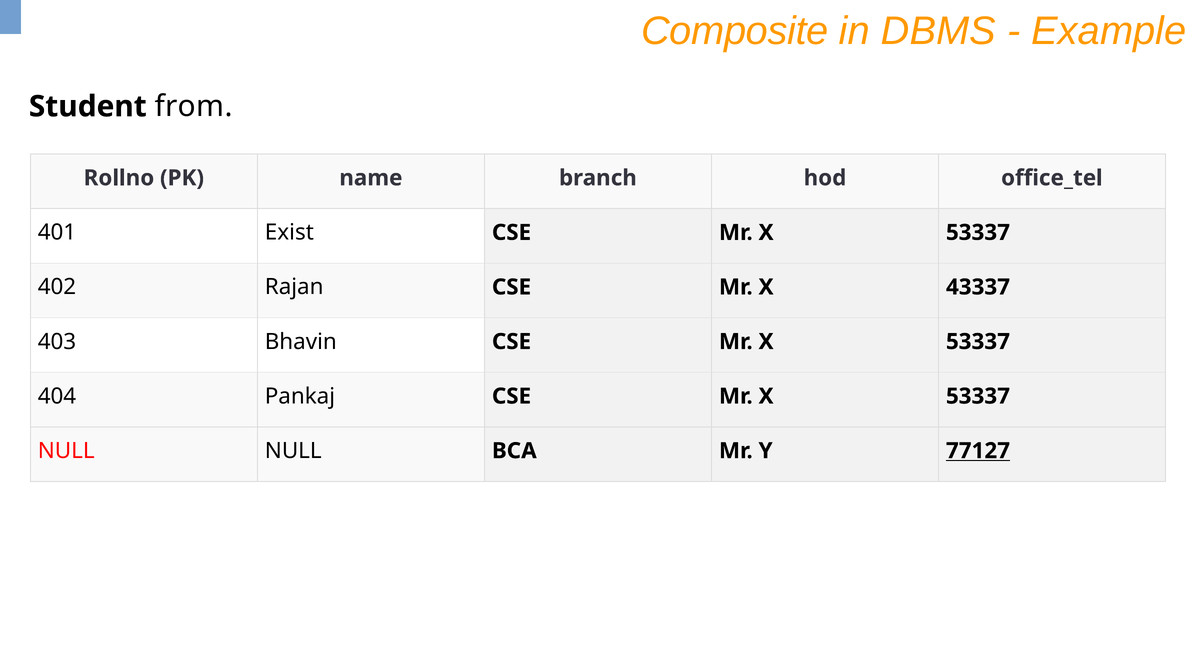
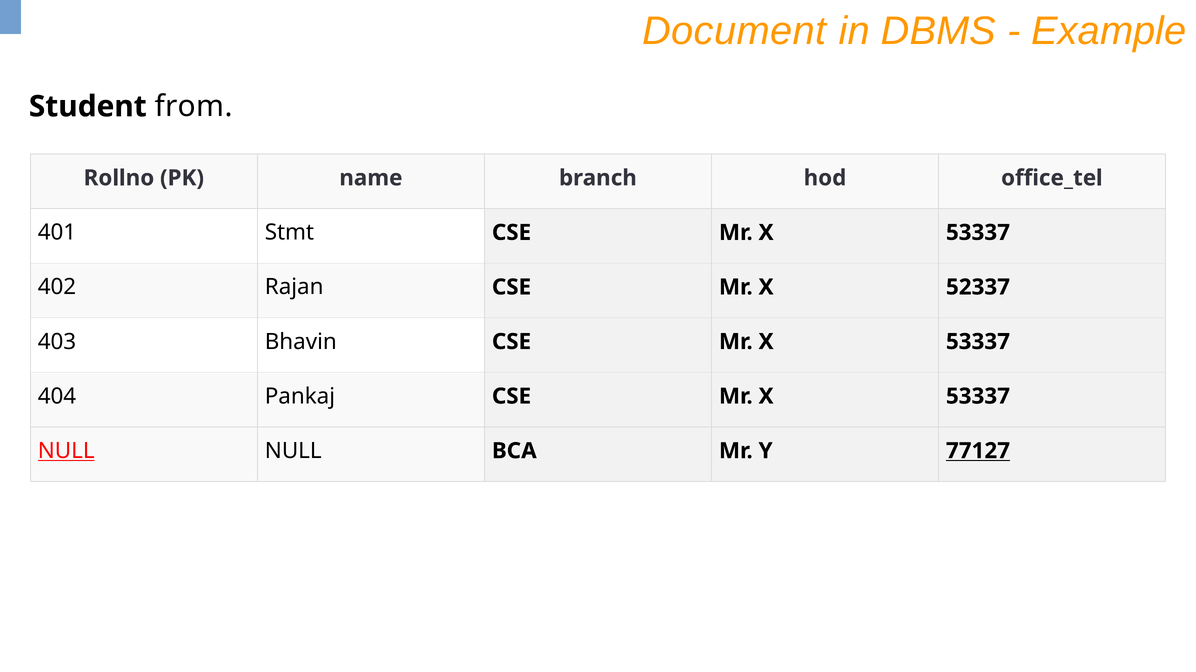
Composite: Composite -> Document
Exist: Exist -> Stmt
43337: 43337 -> 52337
NULL at (66, 451) underline: none -> present
